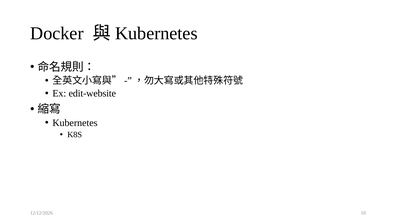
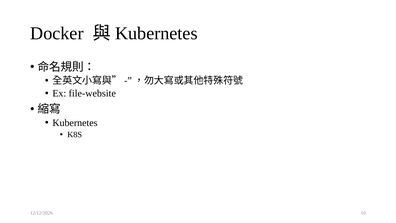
edit-website: edit-website -> file-website
